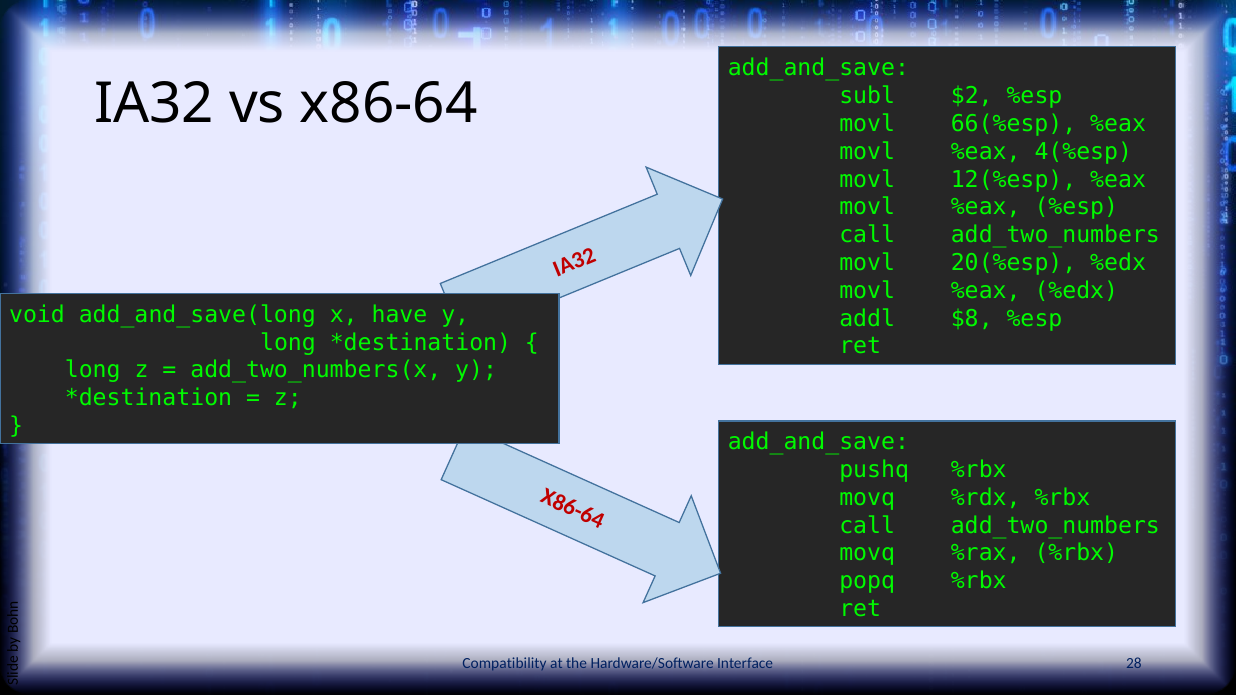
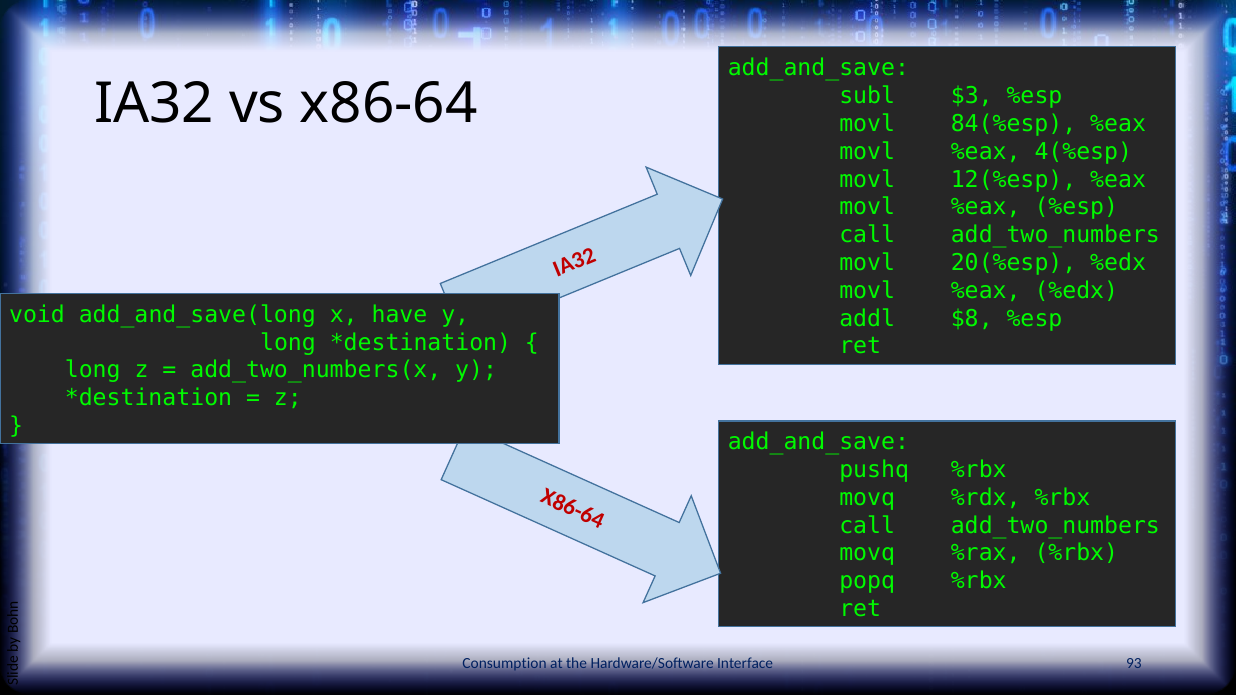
$2: $2 -> $3
66(%esp: 66(%esp -> 84(%esp
Compatibility: Compatibility -> Consumption
28: 28 -> 93
